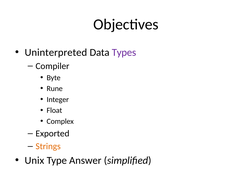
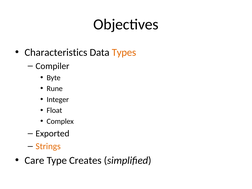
Uninterpreted: Uninterpreted -> Characteristics
Types colour: purple -> orange
Unix: Unix -> Care
Answer: Answer -> Creates
